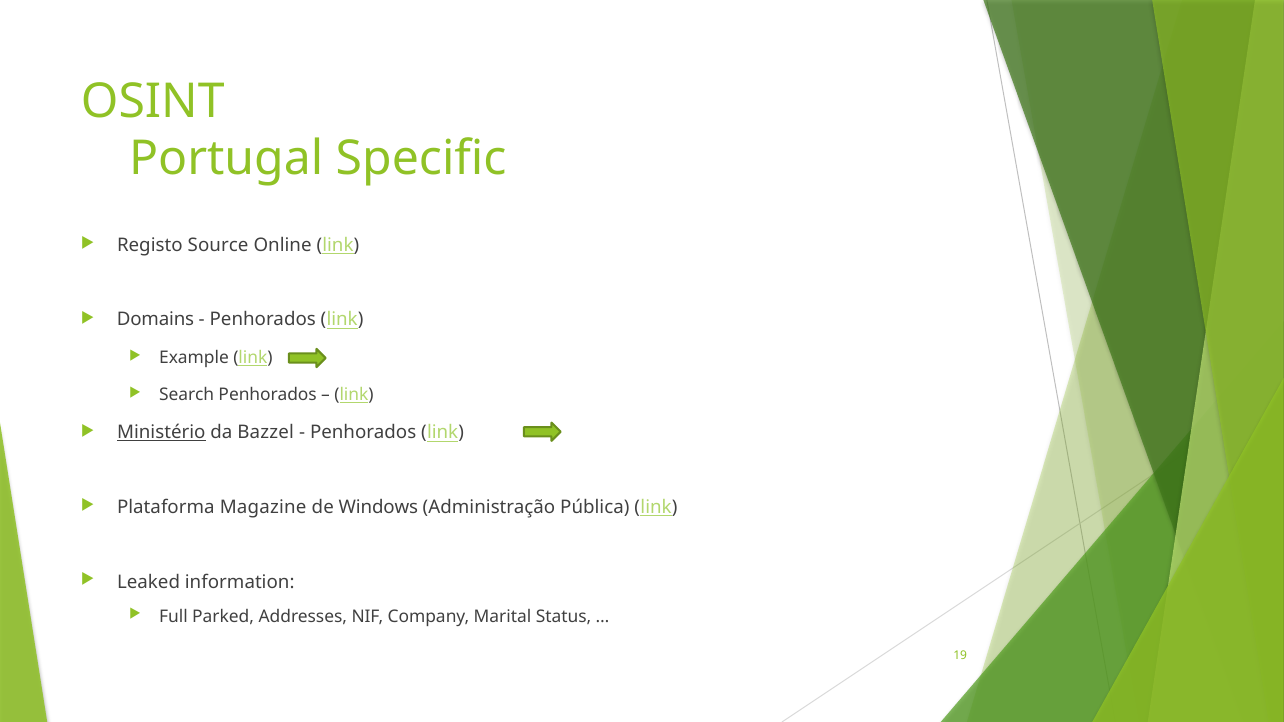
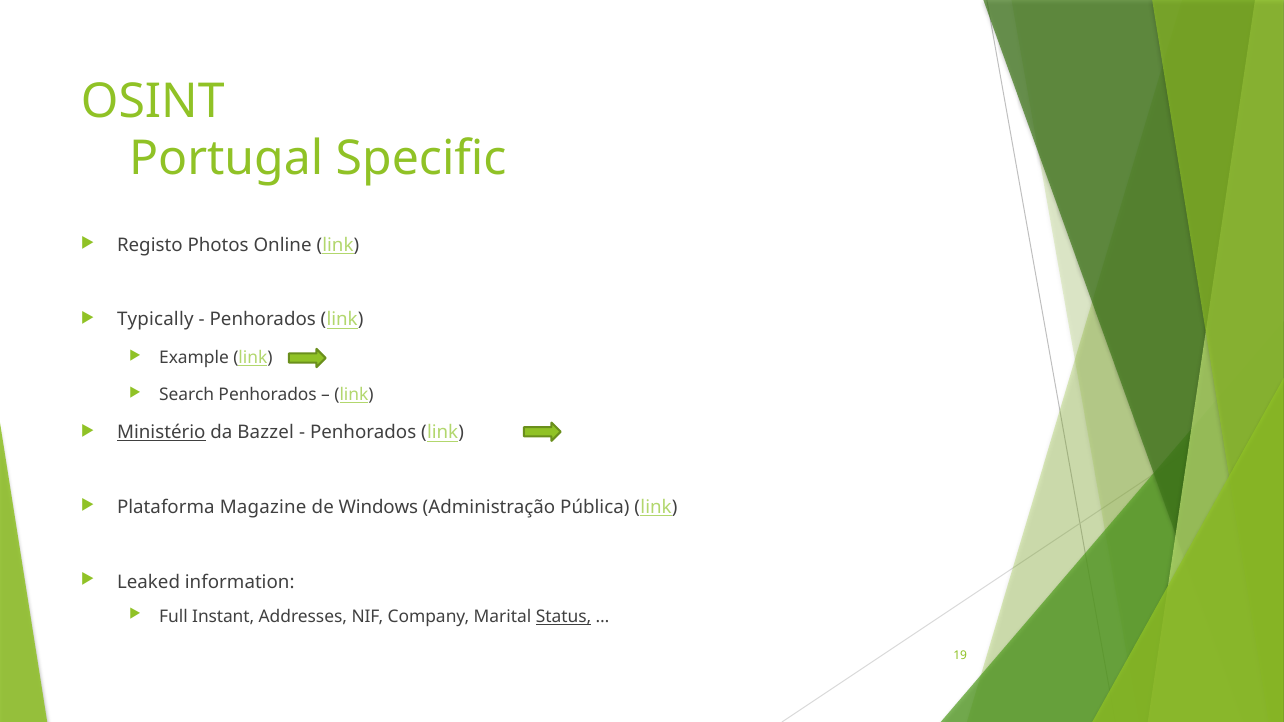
Source: Source -> Photos
Domains: Domains -> Typically
Parked: Parked -> Instant
Status underline: none -> present
